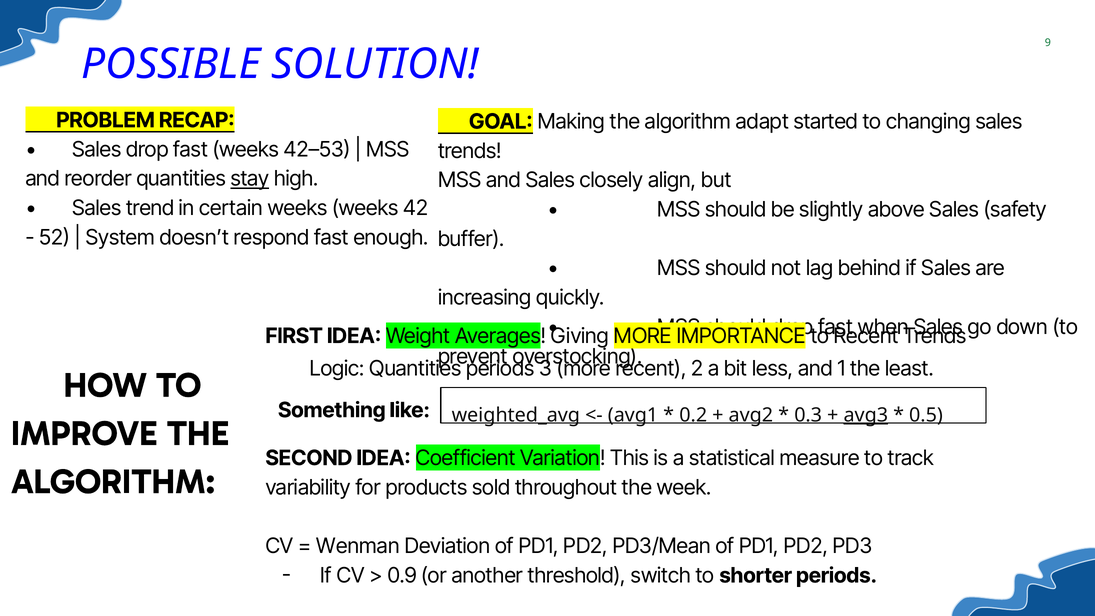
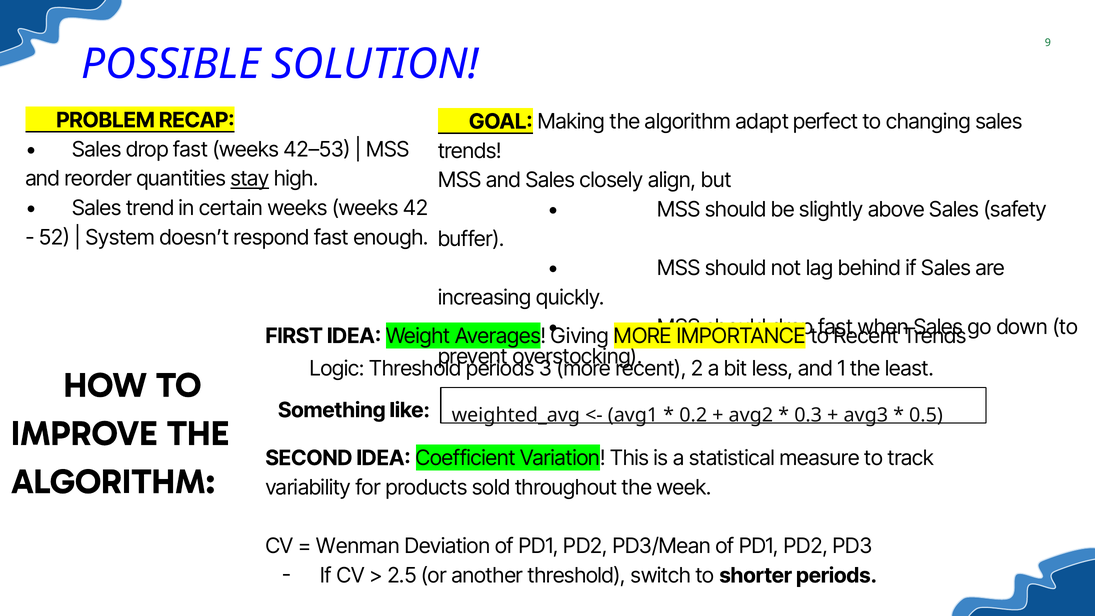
started: started -> perfect
Quantities at (415, 369): Quantities -> Threshold
avg3 underline: present -> none
0.9: 0.9 -> 2.5
